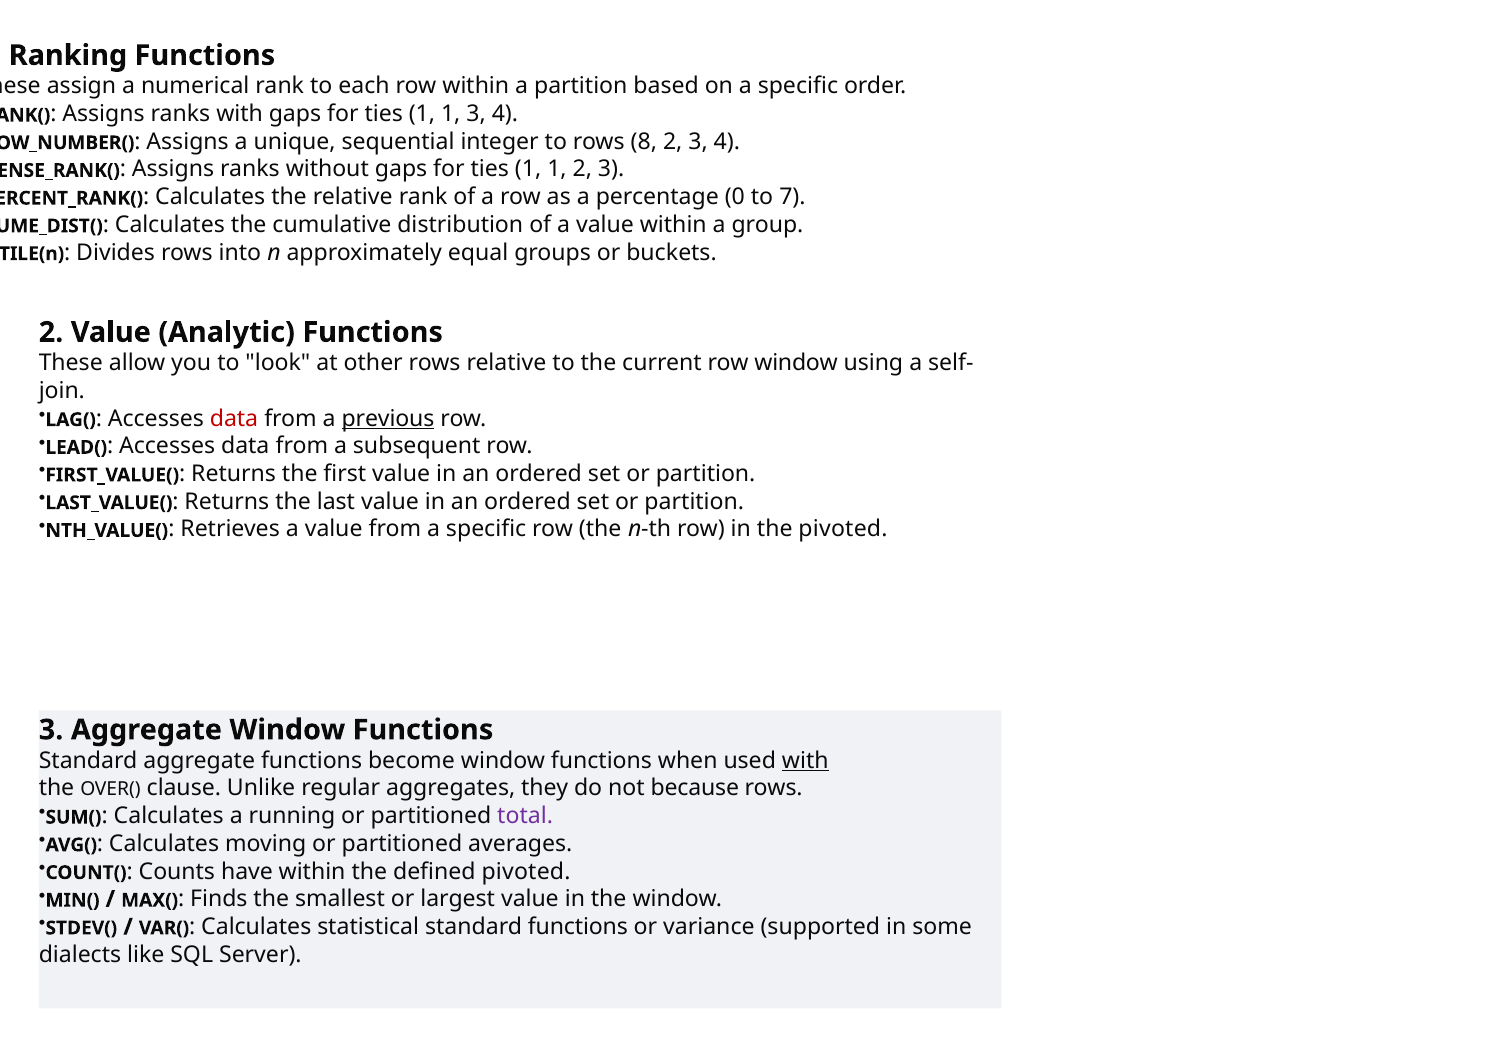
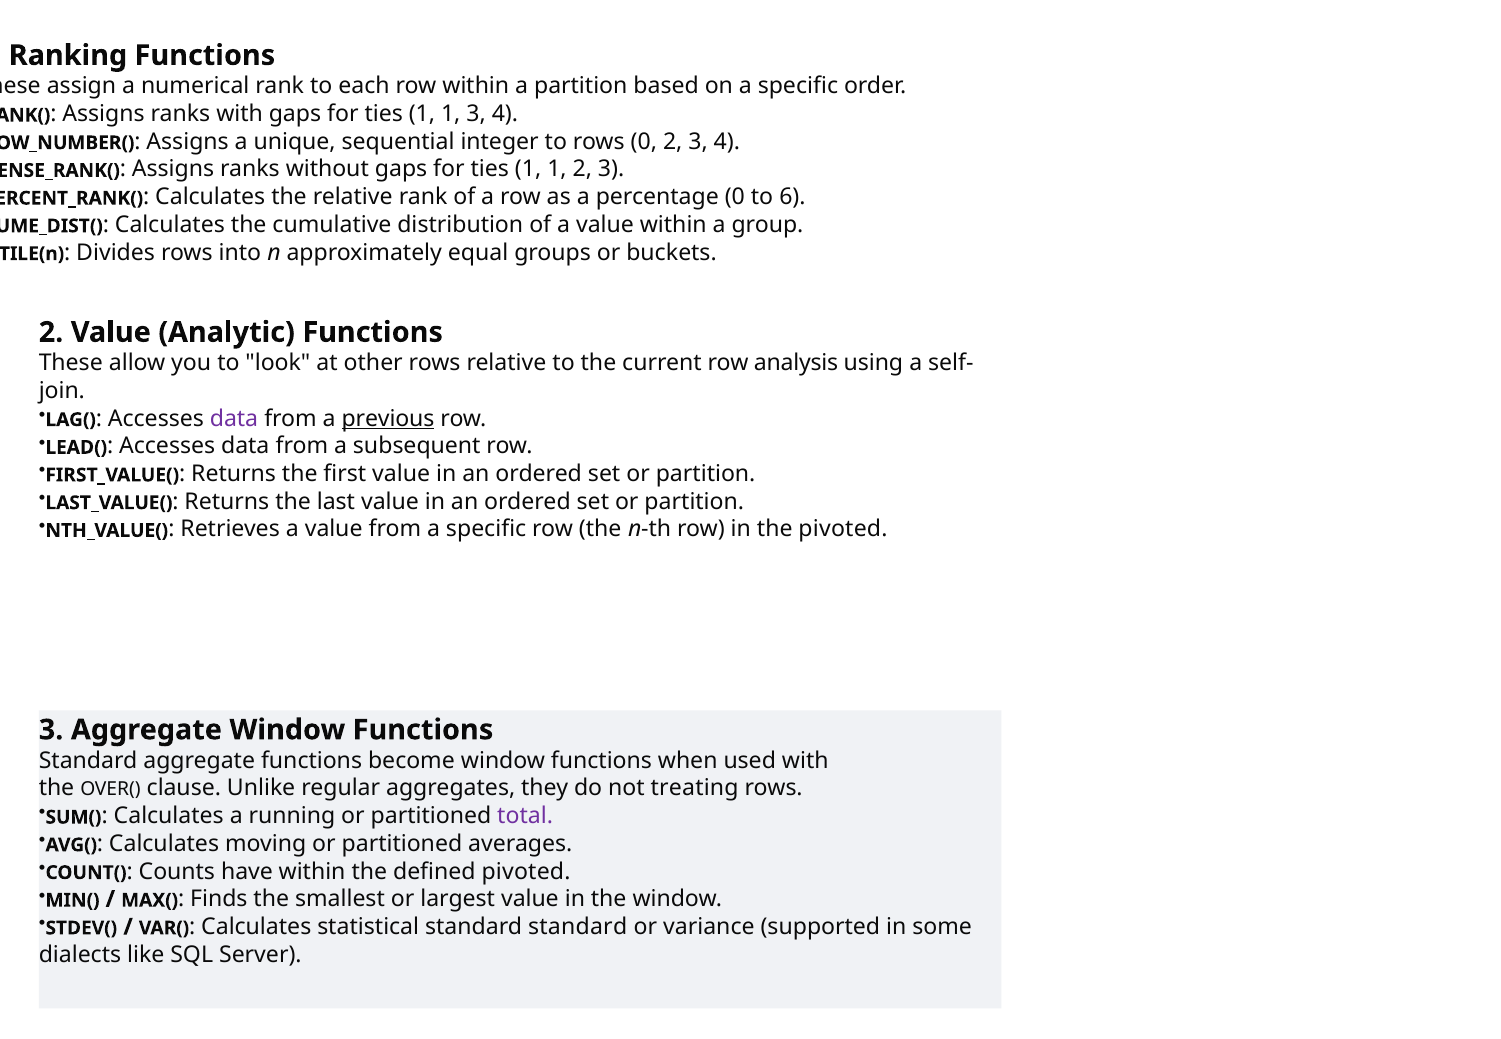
rows 8: 8 -> 0
7: 7 -> 6
row window: window -> analysis
data at (234, 419) colour: red -> purple
with at (805, 761) underline: present -> none
because: because -> treating
standard functions: functions -> standard
